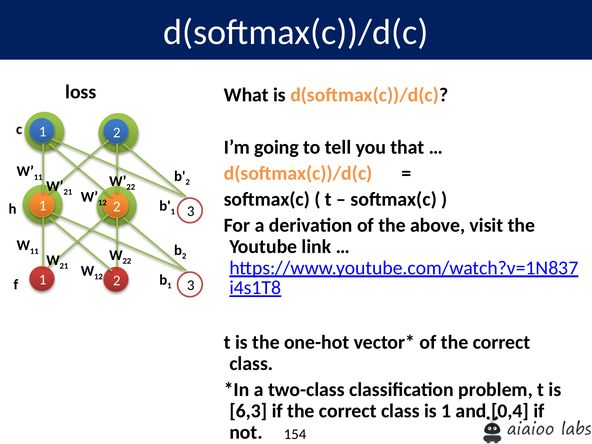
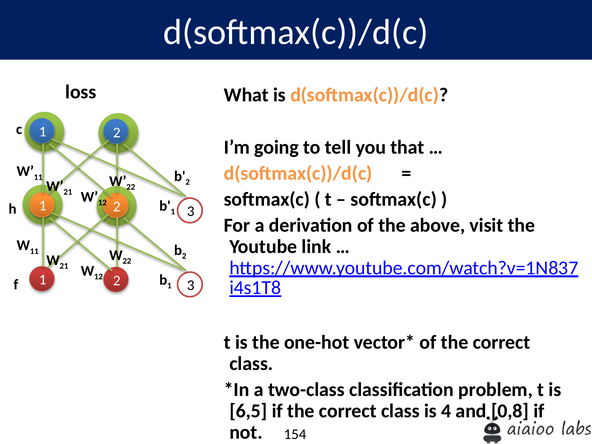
6,3: 6,3 -> 6,5
is 1: 1 -> 4
0,4: 0,4 -> 0,8
